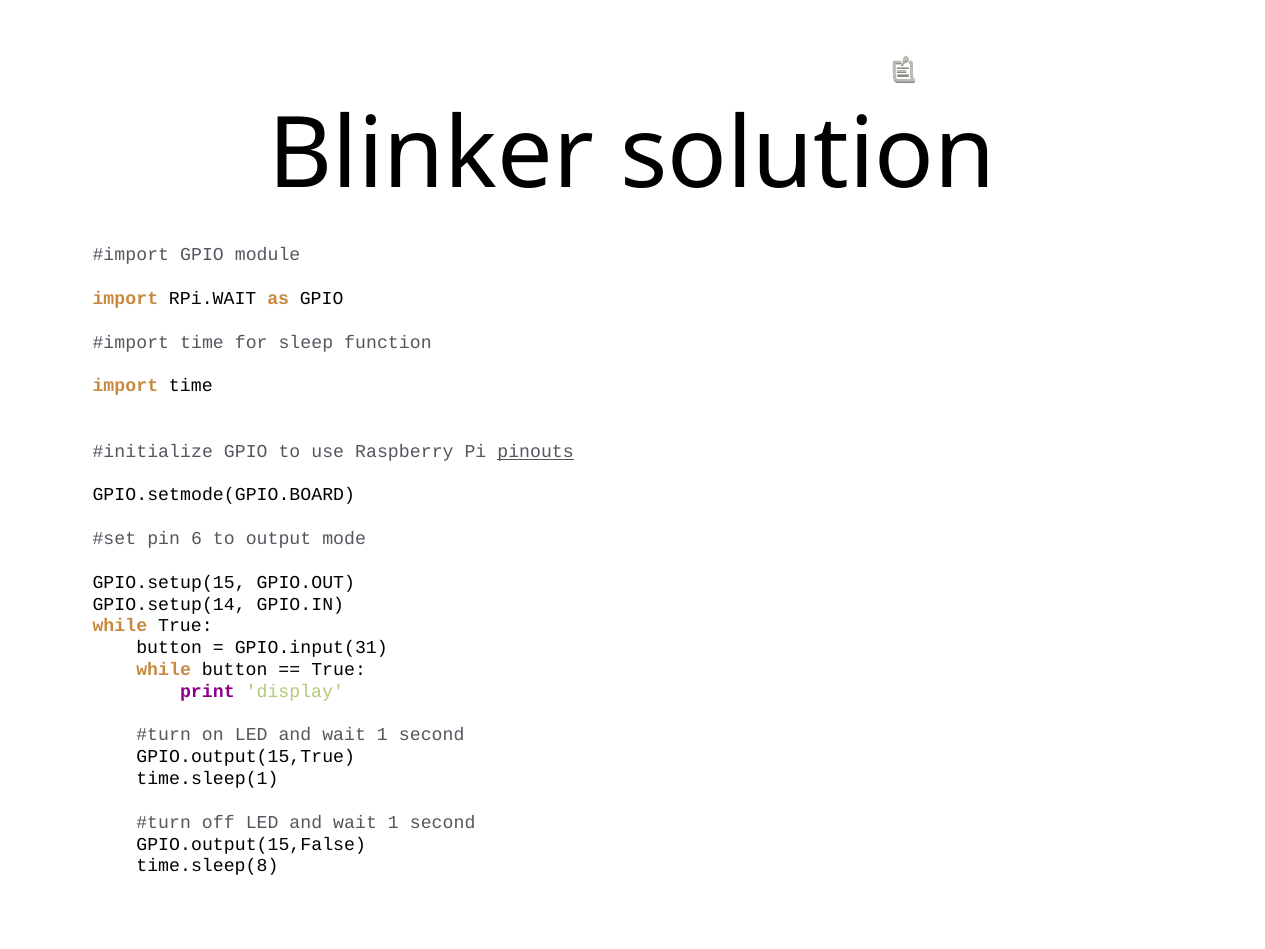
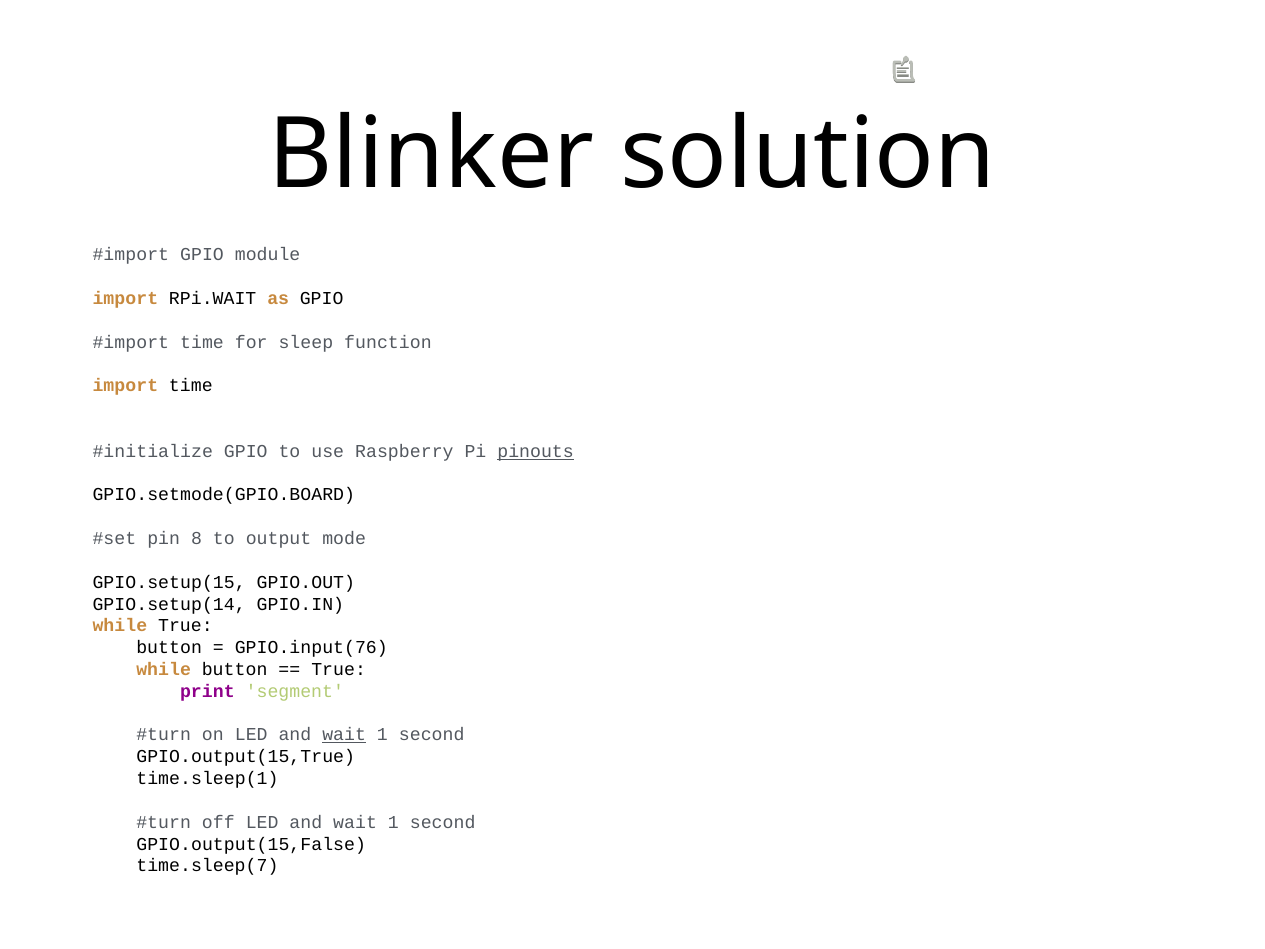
6: 6 -> 8
GPIO.input(31: GPIO.input(31 -> GPIO.input(76
display: display -> segment
wait at (344, 735) underline: none -> present
time.sleep(8: time.sleep(8 -> time.sleep(7
